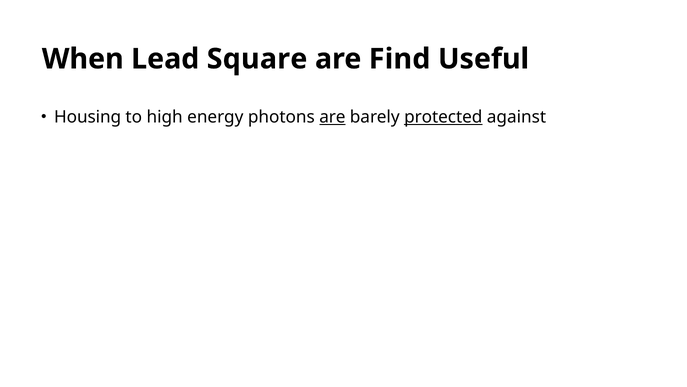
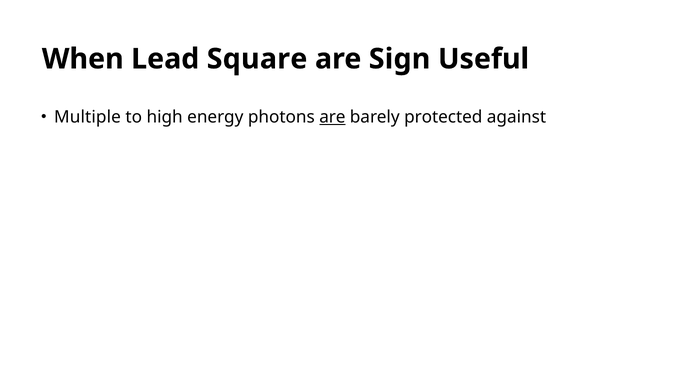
Find: Find -> Sign
Housing: Housing -> Multiple
protected underline: present -> none
